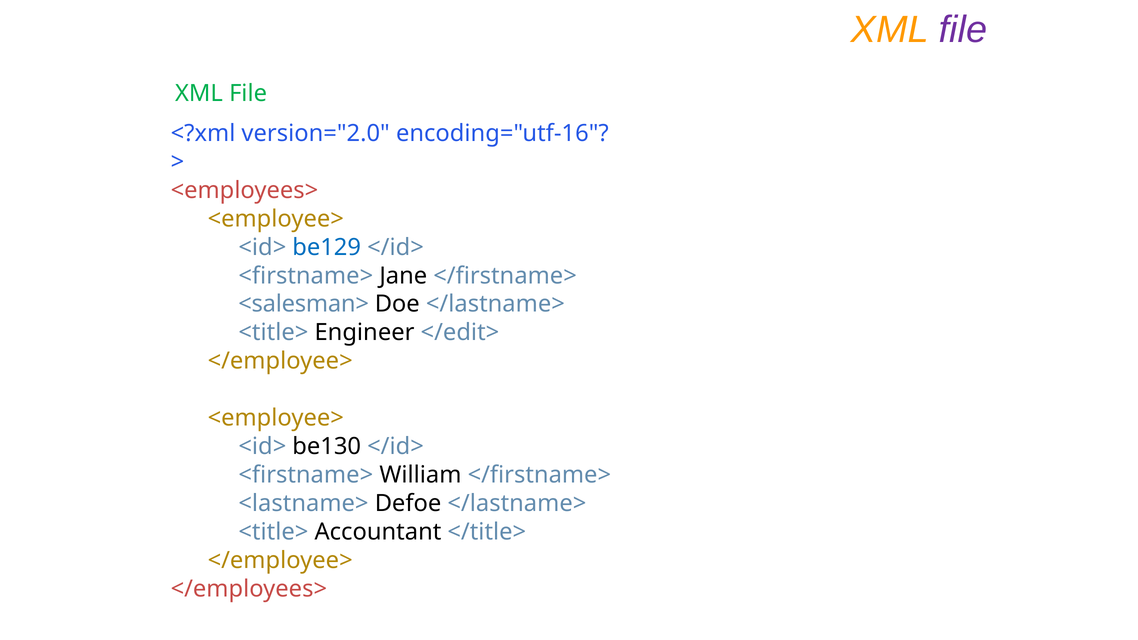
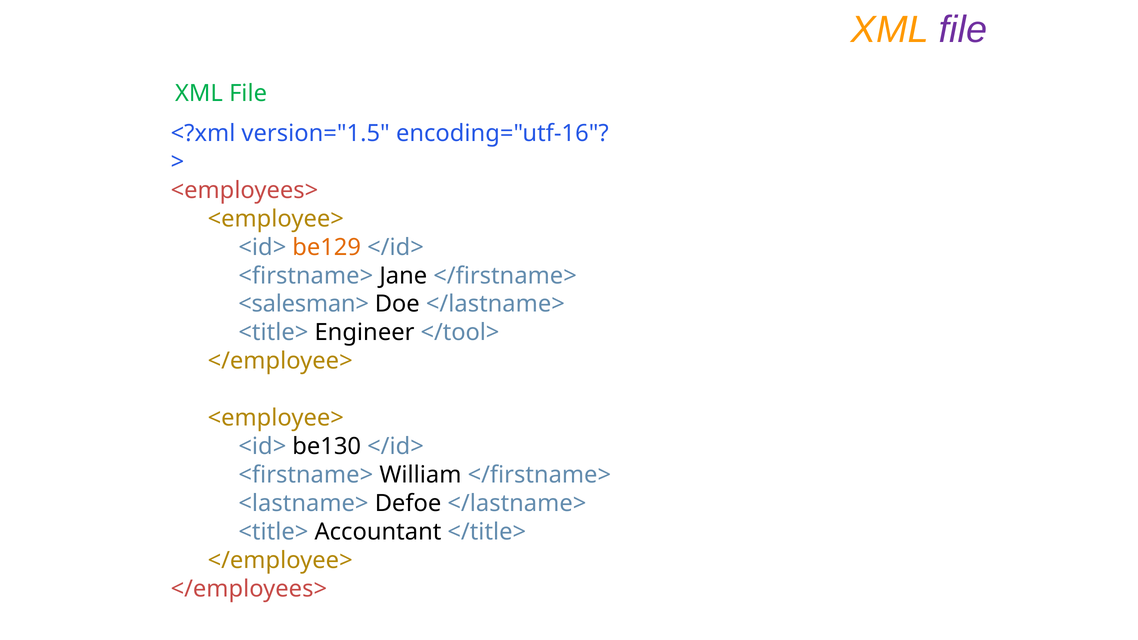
version="2.0: version="2.0 -> version="1.5
be129 colour: blue -> orange
</edit>: </edit> -> </tool>
